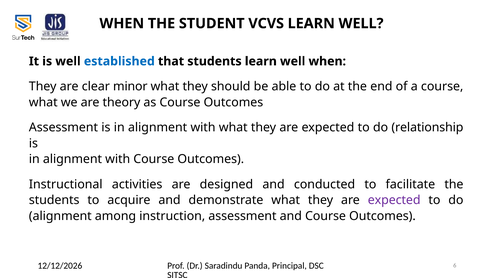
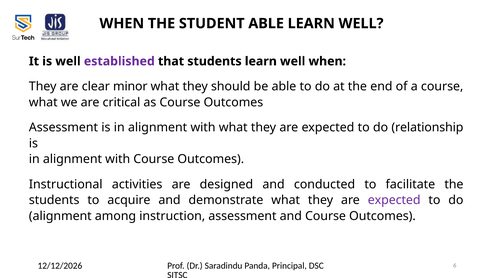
STUDENT VCVS: VCVS -> ABLE
established colour: blue -> purple
theory: theory -> critical
